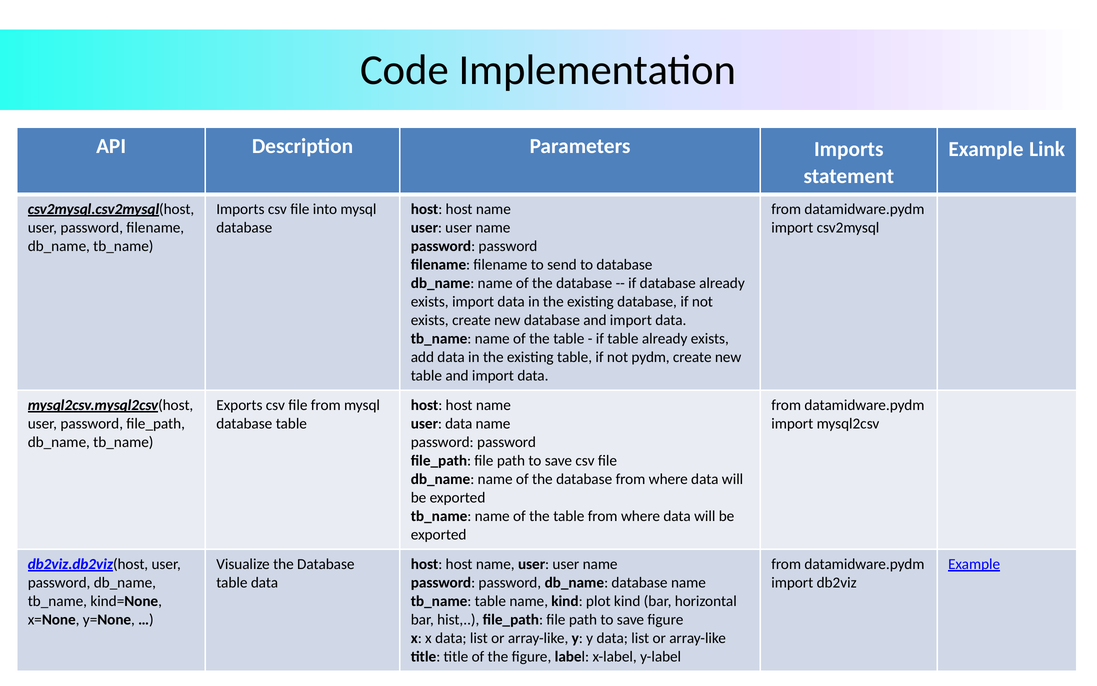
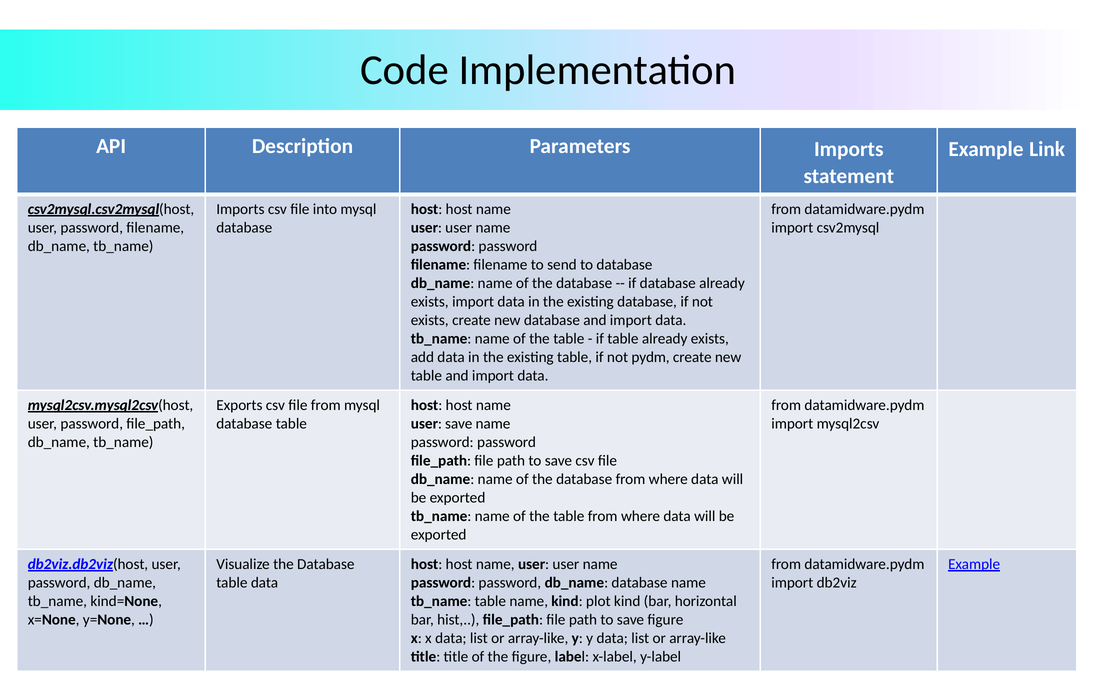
user data: data -> save
